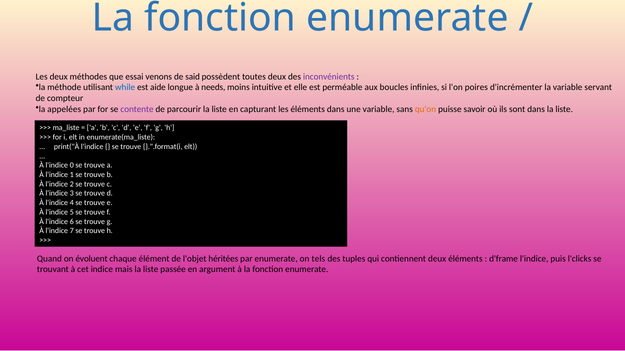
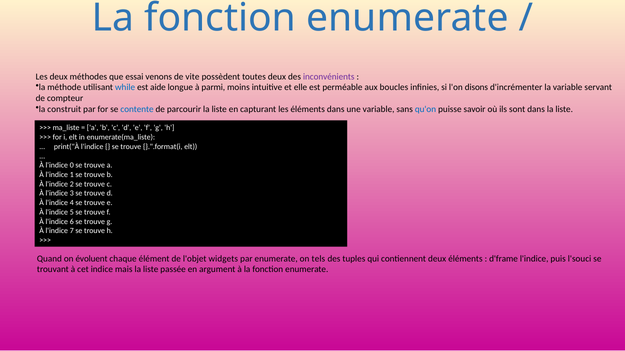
said: said -> vite
needs: needs -> parmi
poires: poires -> disons
appelées: appelées -> construit
contente colour: purple -> blue
qu'on colour: orange -> blue
héritées: héritées -> widgets
l'clicks: l'clicks -> l'souci
